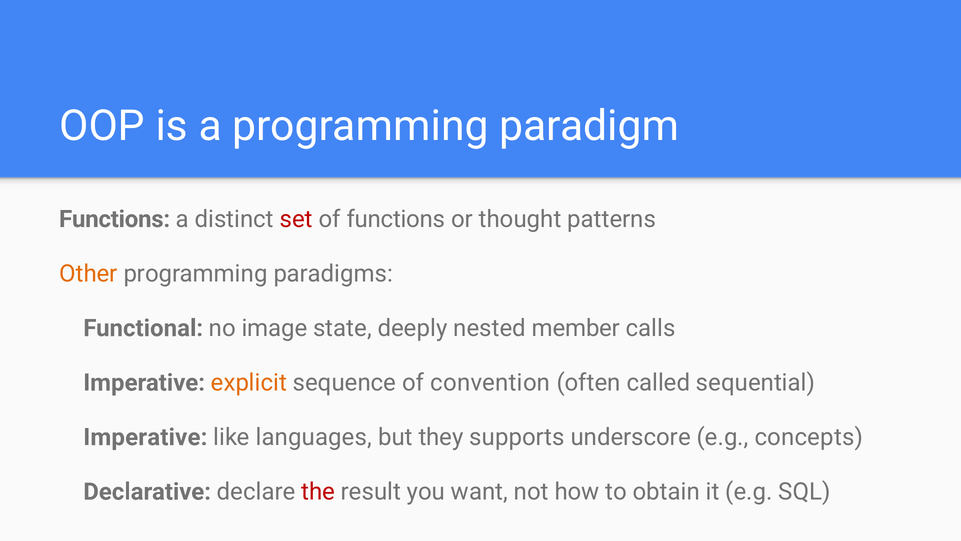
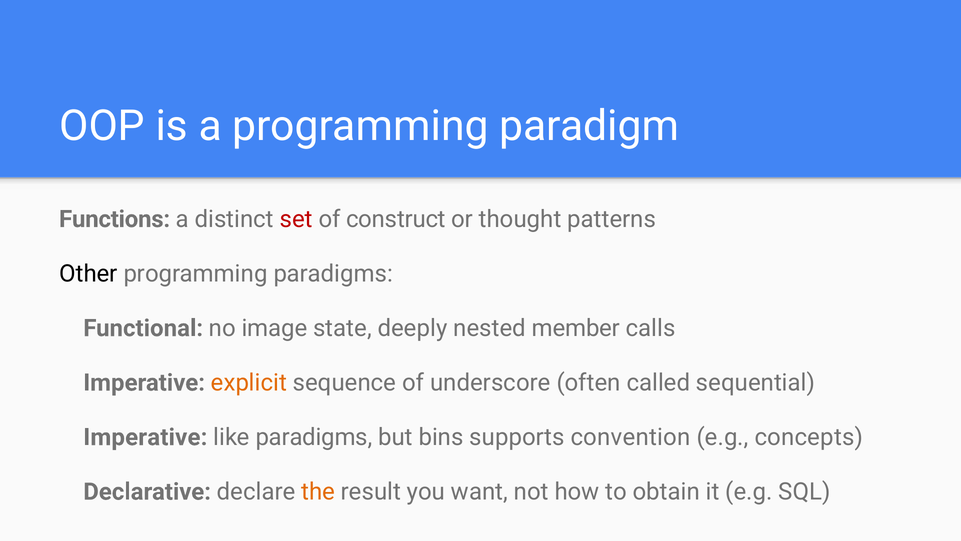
of functions: functions -> construct
Other colour: orange -> black
convention: convention -> underscore
like languages: languages -> paradigms
they: they -> bins
underscore: underscore -> convention
the colour: red -> orange
